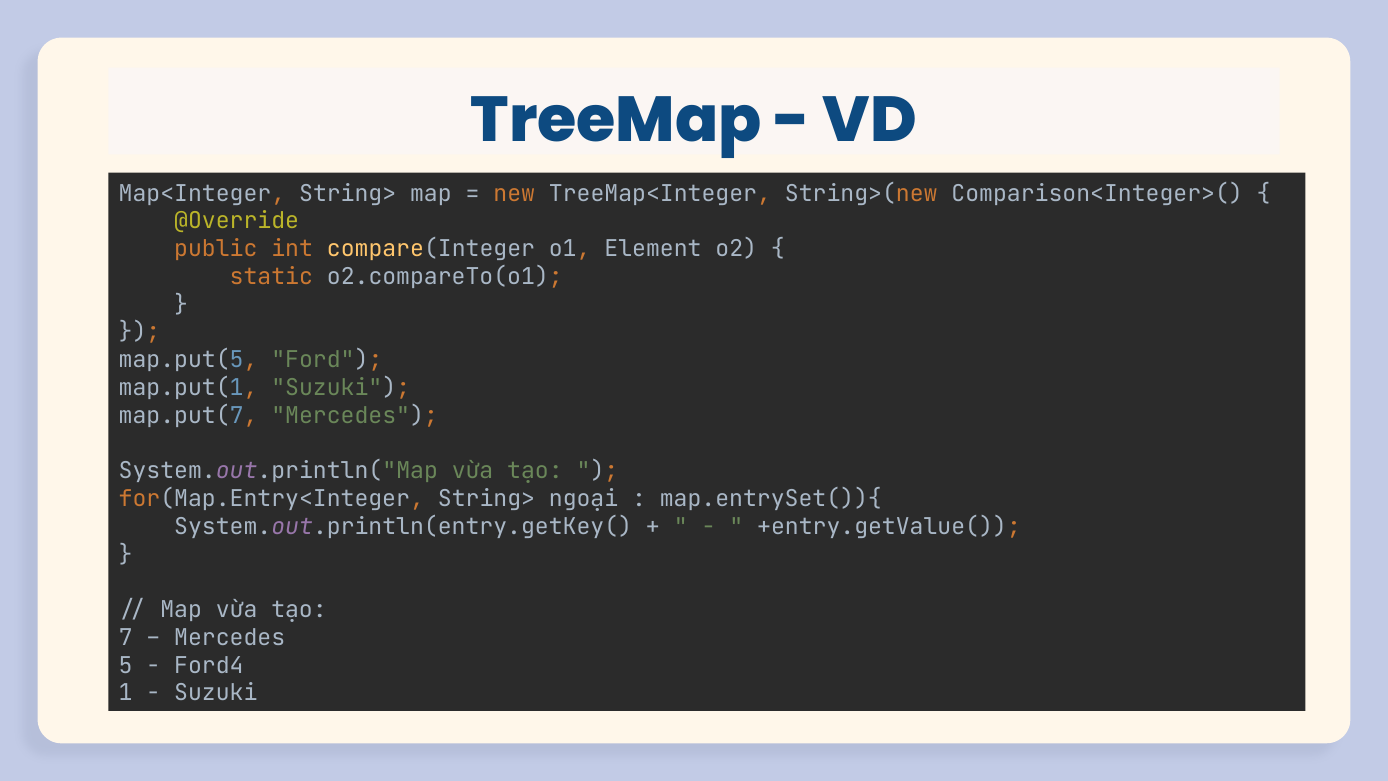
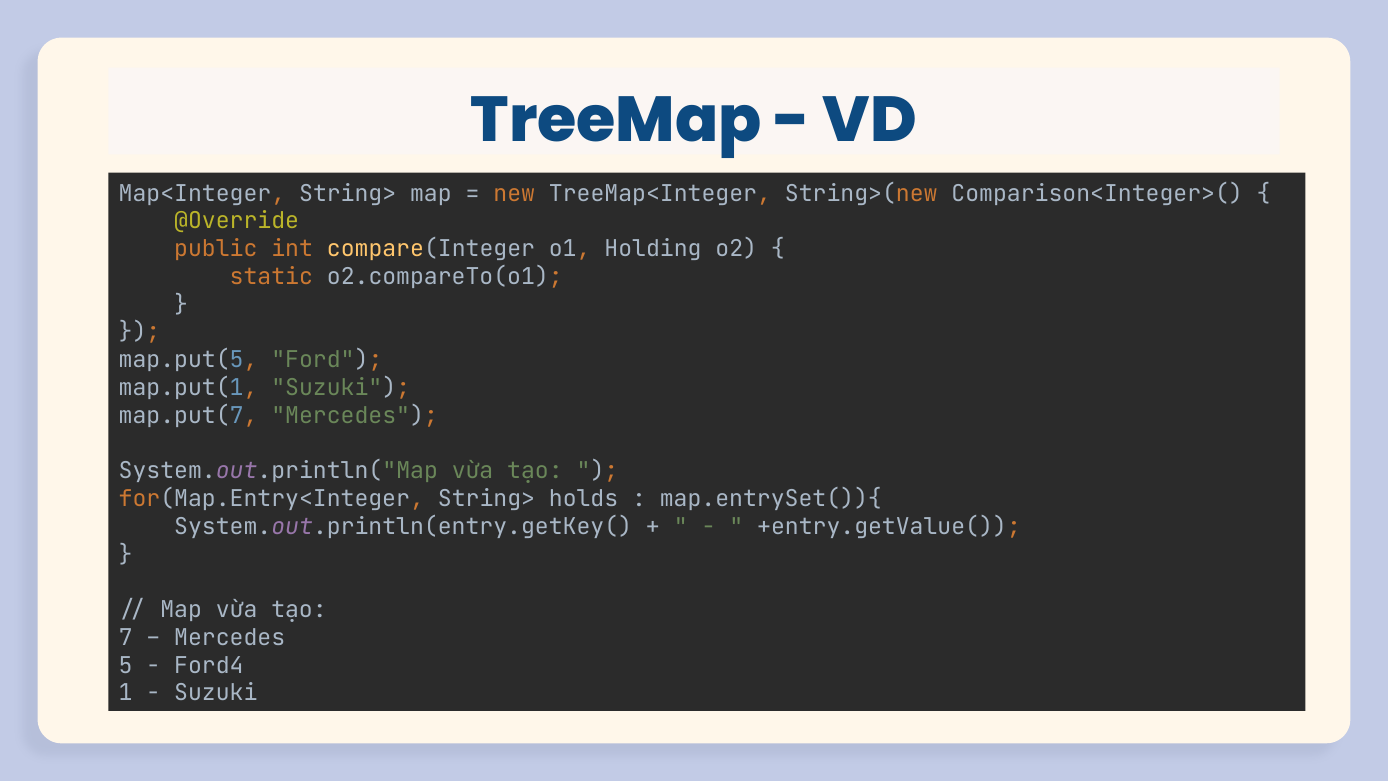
Element: Element -> Holding
ngoại: ngoại -> holds
